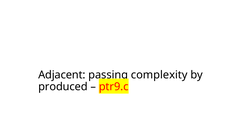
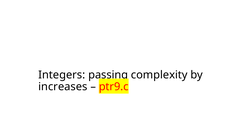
Adjacent: Adjacent -> Integers
produced: produced -> increases
